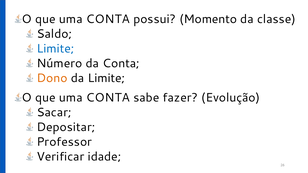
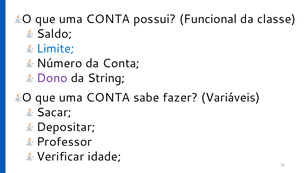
Momento: Momento -> Funcional
Dono colour: orange -> purple
da Limite: Limite -> String
Evolução: Evolução -> Variáveis
